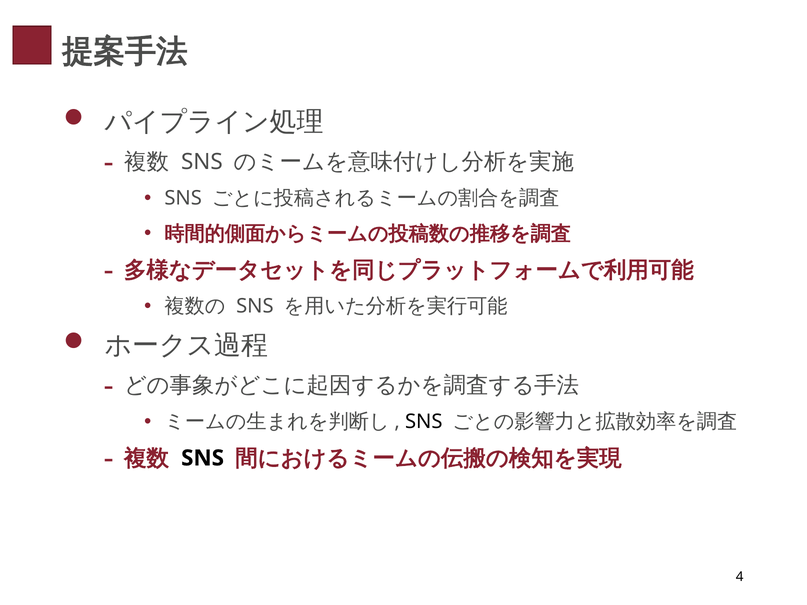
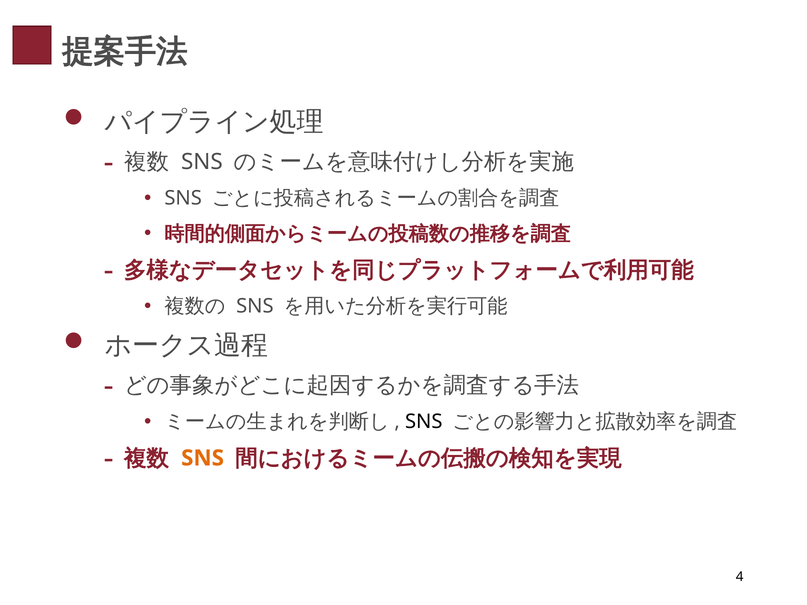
SNS at (203, 458) colour: black -> orange
